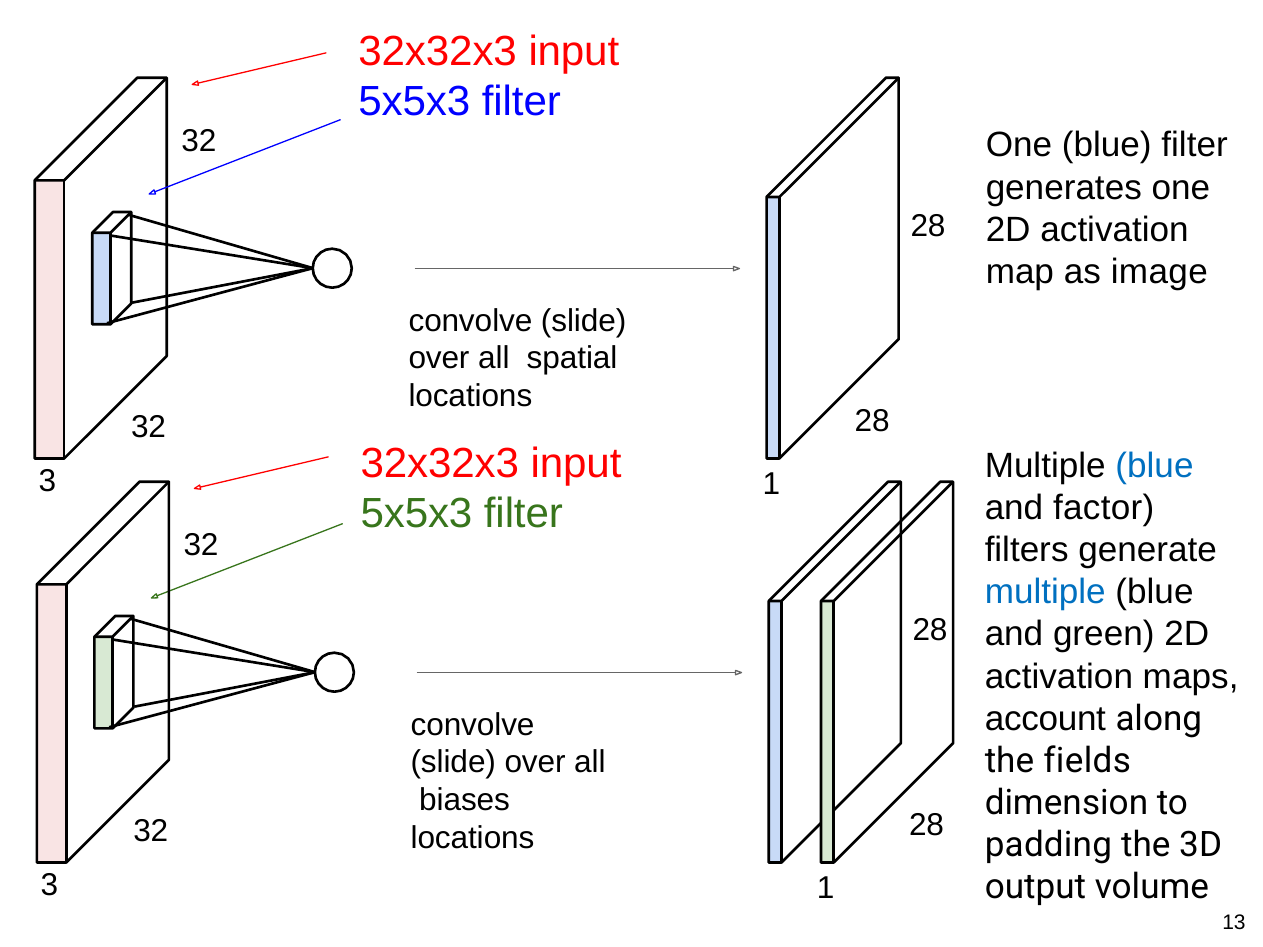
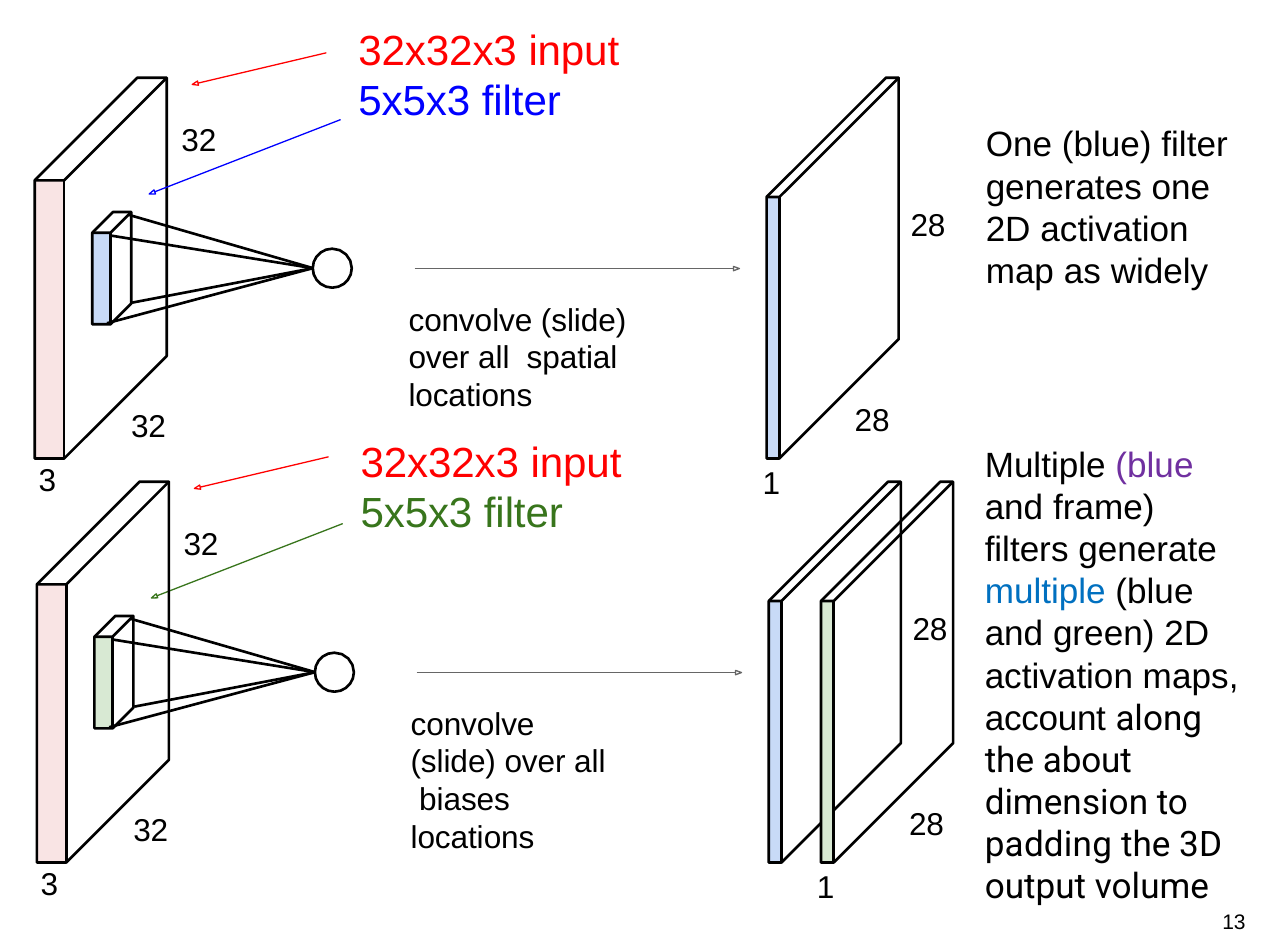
image: image -> widely
blue at (1154, 466) colour: blue -> purple
factor: factor -> frame
fields: fields -> about
